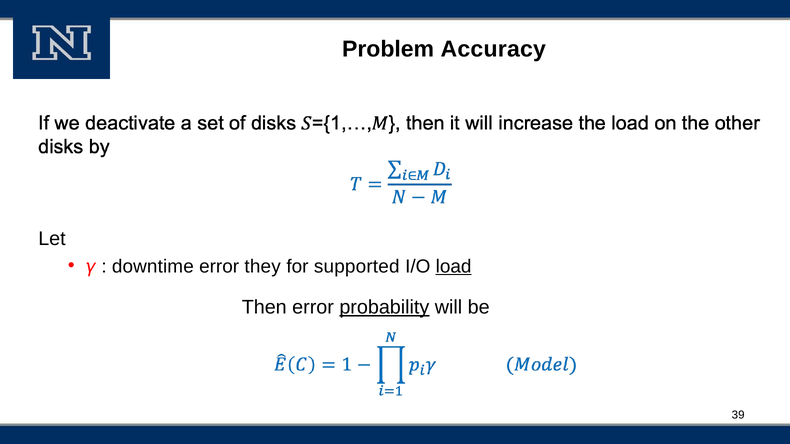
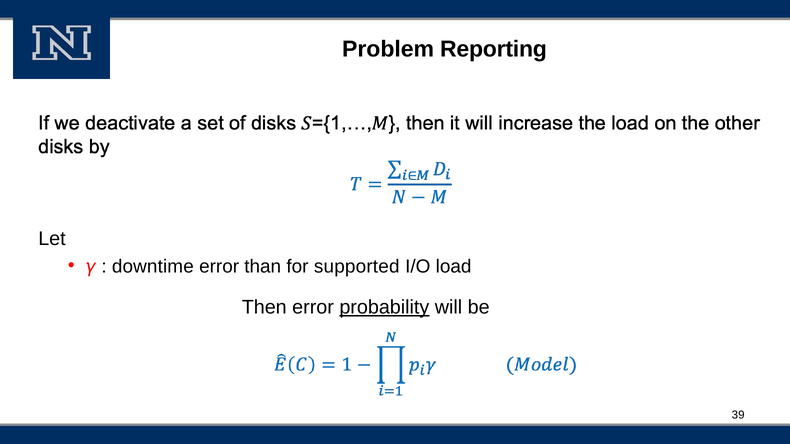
Accuracy: Accuracy -> Reporting
they: they -> than
load underline: present -> none
